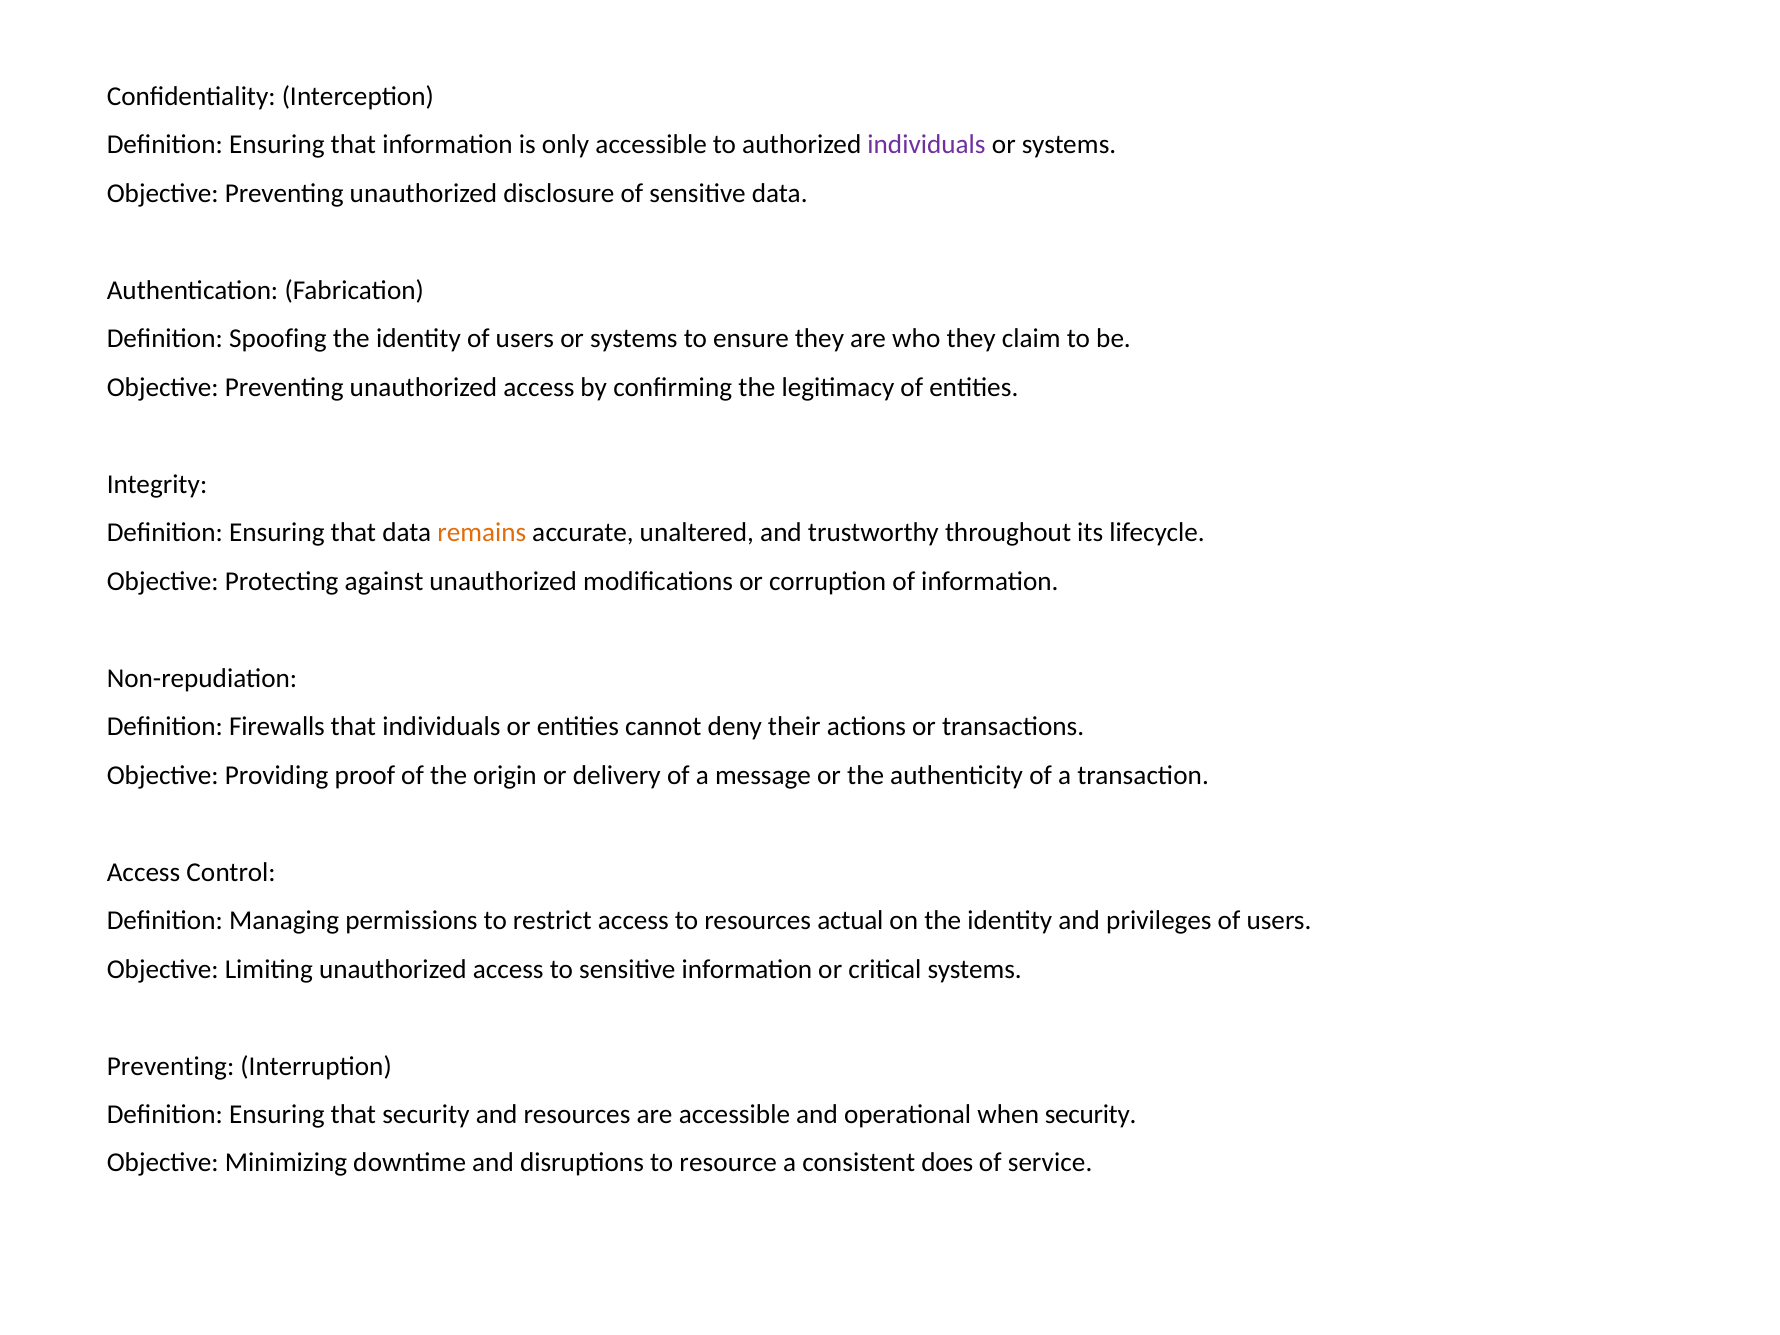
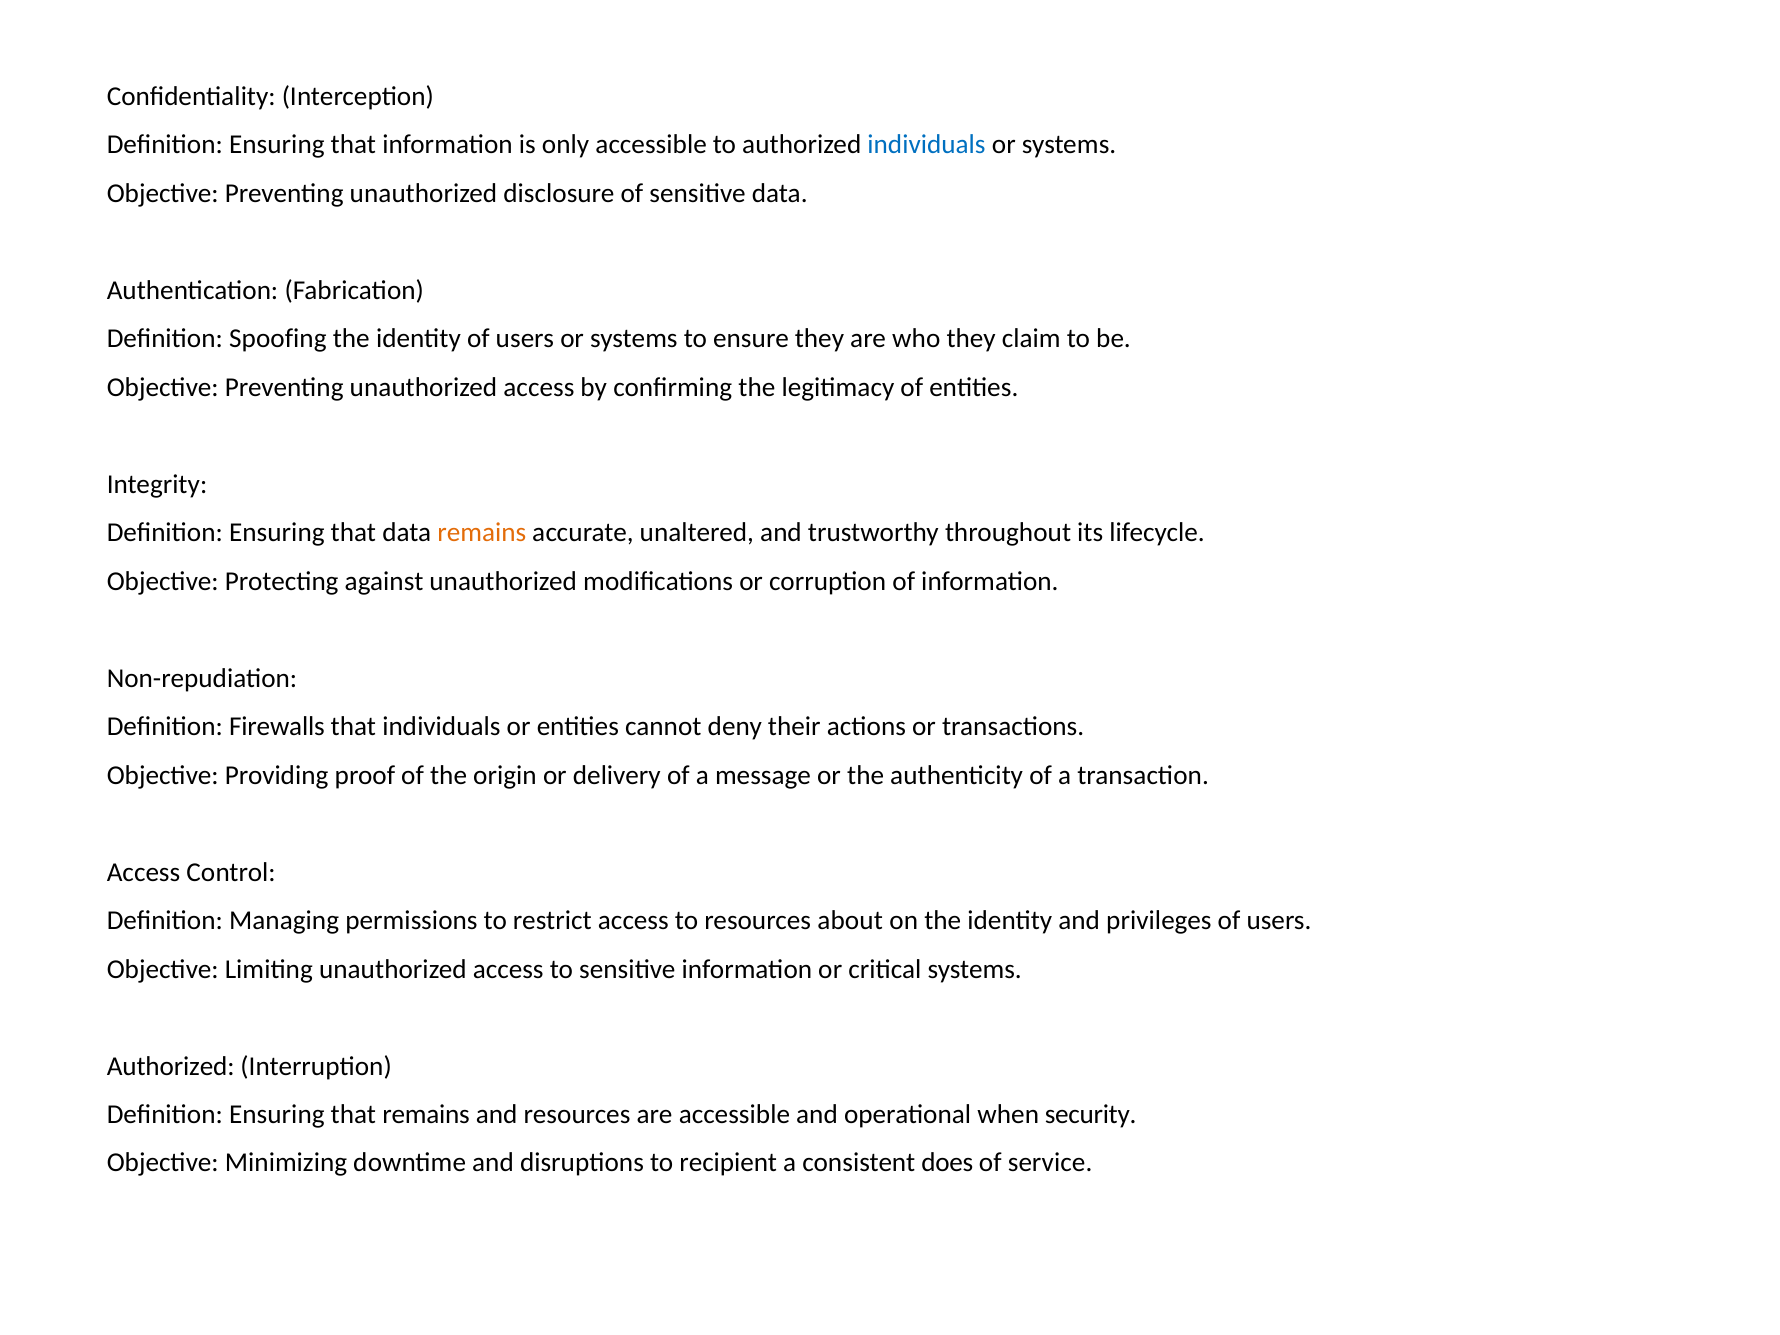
individuals at (927, 145) colour: purple -> blue
actual: actual -> about
Preventing at (171, 1066): Preventing -> Authorized
that security: security -> remains
resource: resource -> recipient
